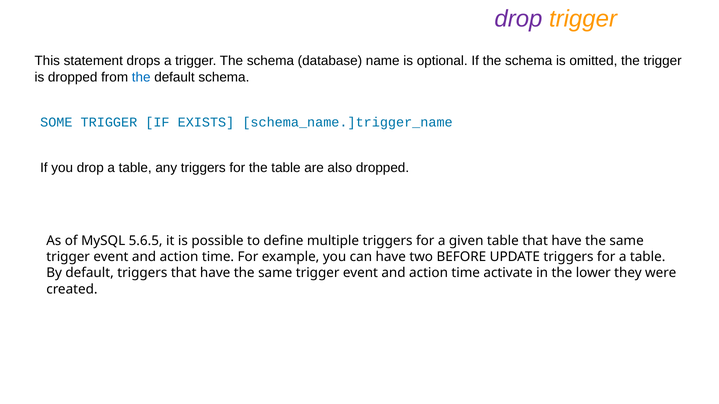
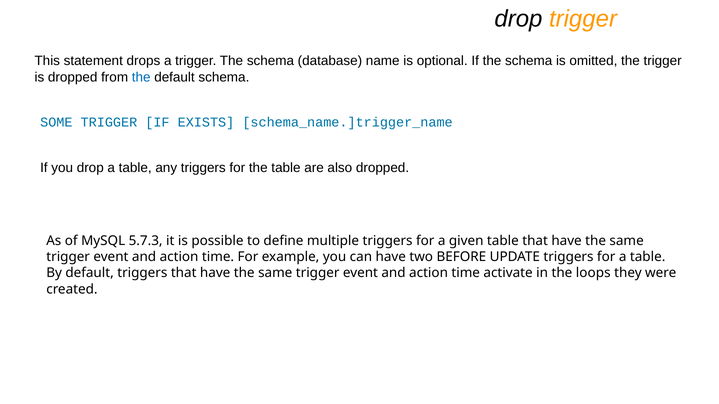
drop at (518, 19) colour: purple -> black
5.6.5: 5.6.5 -> 5.7.3
lower: lower -> loops
